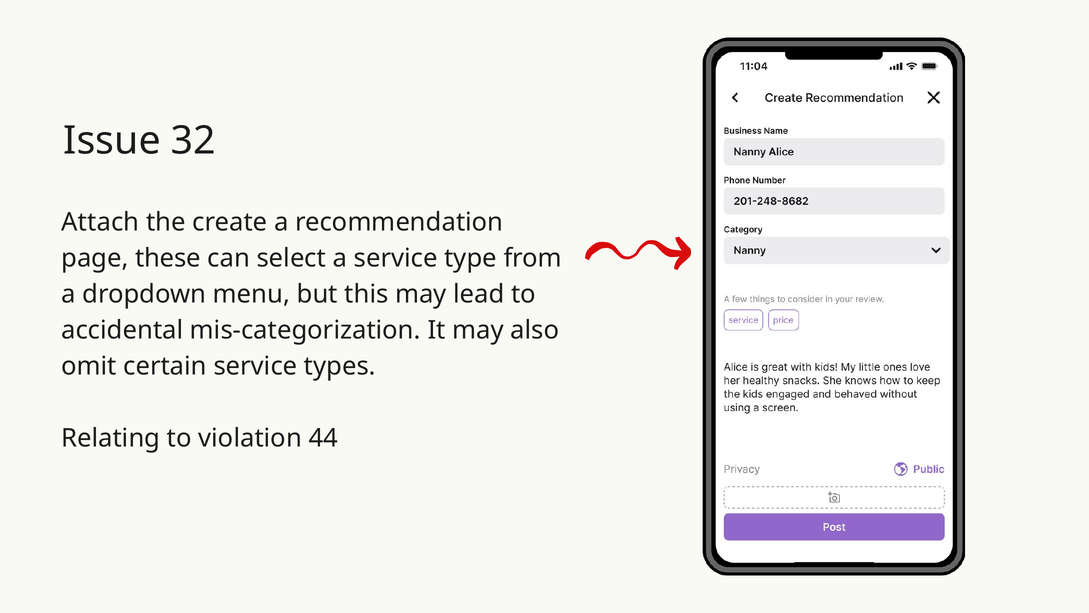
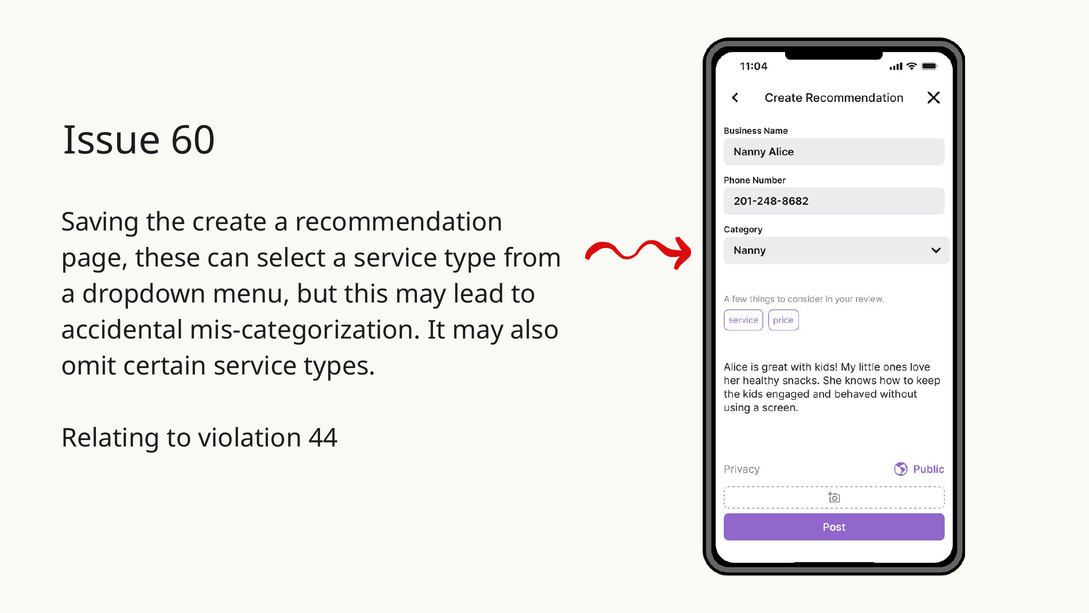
32: 32 -> 60
Attach: Attach -> Saving
